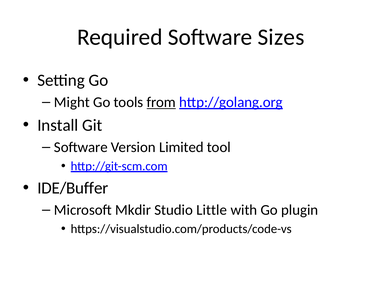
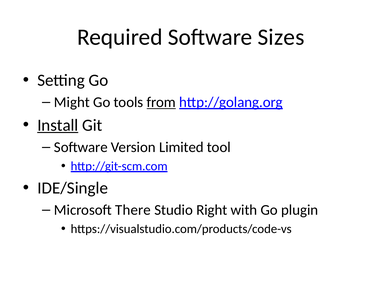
Install underline: none -> present
IDE/Buffer: IDE/Buffer -> IDE/Single
Mkdir: Mkdir -> There
Little: Little -> Right
